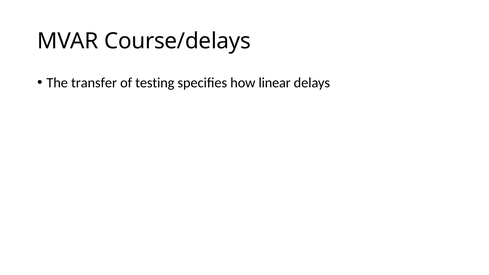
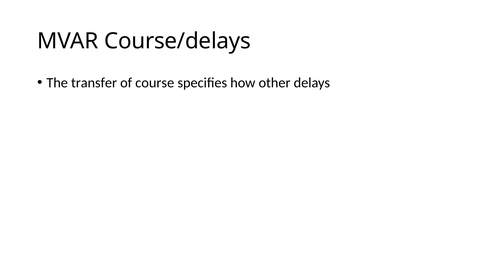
testing: testing -> course
linear: linear -> other
